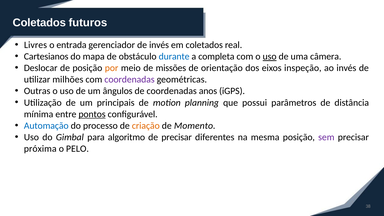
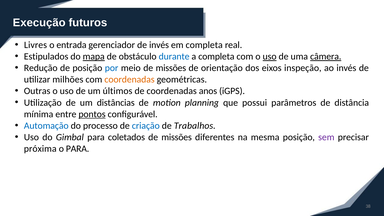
Coletados at (39, 23): Coletados -> Execução
em coletados: coletados -> completa
Cartesianos: Cartesianos -> Estipulados
mapa underline: none -> present
câmera underline: none -> present
Deslocar: Deslocar -> Redução
por colour: orange -> blue
coordenadas at (130, 80) colour: purple -> orange
ângulos: ângulos -> últimos
principais: principais -> distâncias
criação colour: orange -> blue
Momento: Momento -> Trabalhos
algoritmo: algoritmo -> coletados
precisar at (177, 137): precisar -> missões
o PELO: PELO -> PARA
